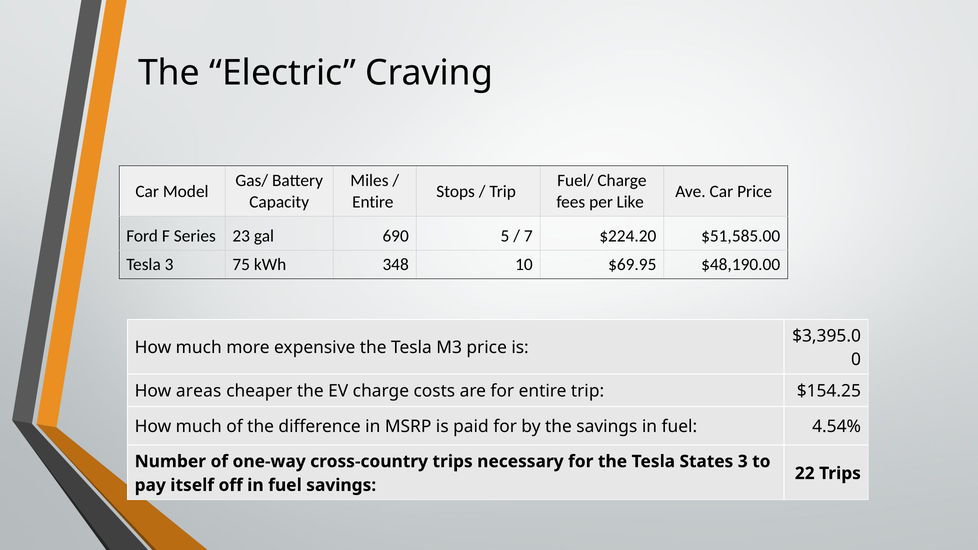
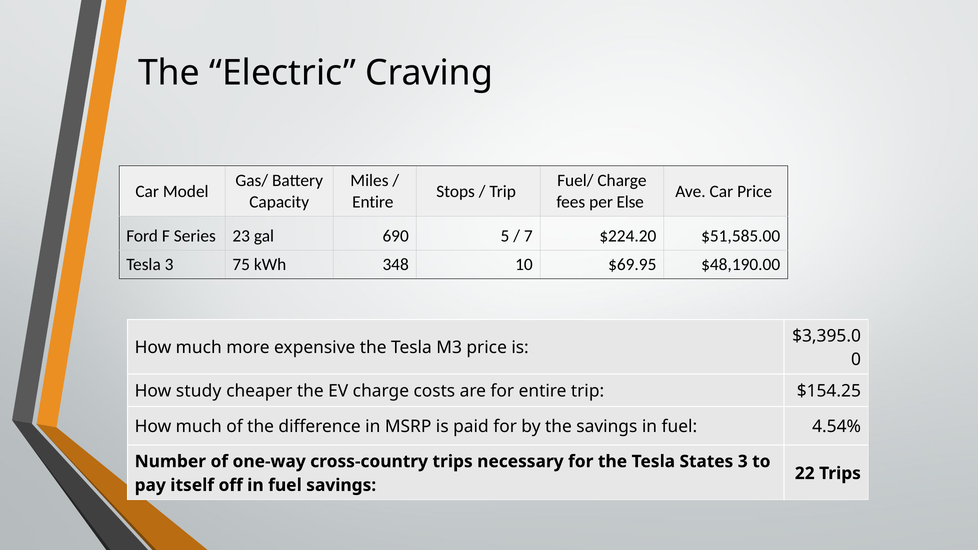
Like: Like -> Else
areas: areas -> study
